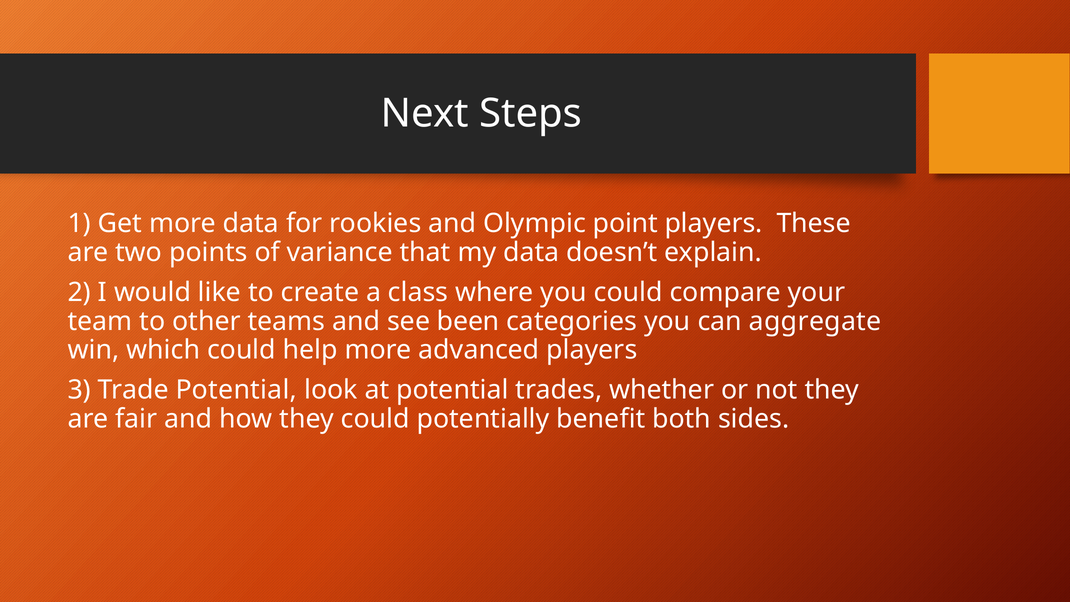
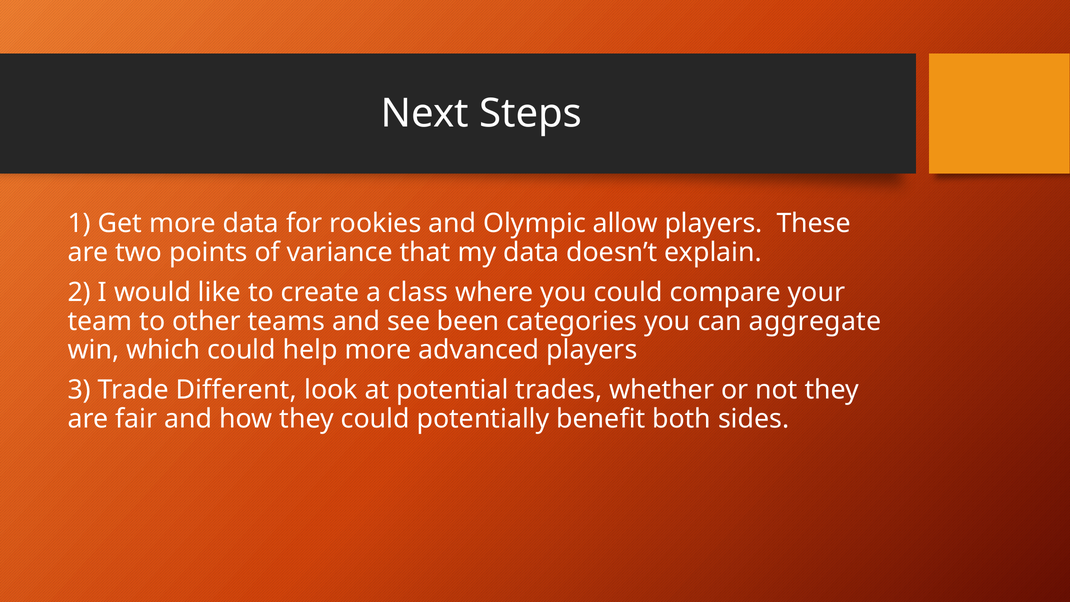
point: point -> allow
Trade Potential: Potential -> Different
